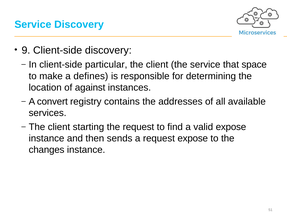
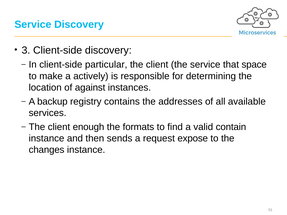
9: 9 -> 3
defines: defines -> actively
convert: convert -> backup
starting: starting -> enough
the request: request -> formats
valid expose: expose -> contain
